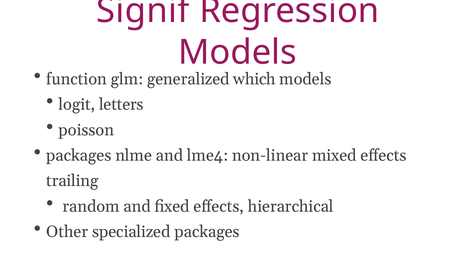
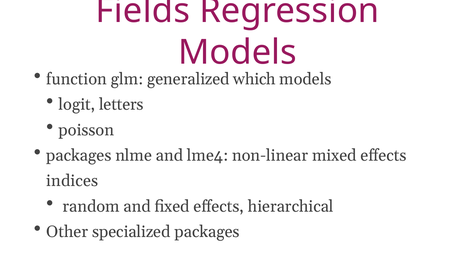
Signif: Signif -> Fields
trailing: trailing -> indices
